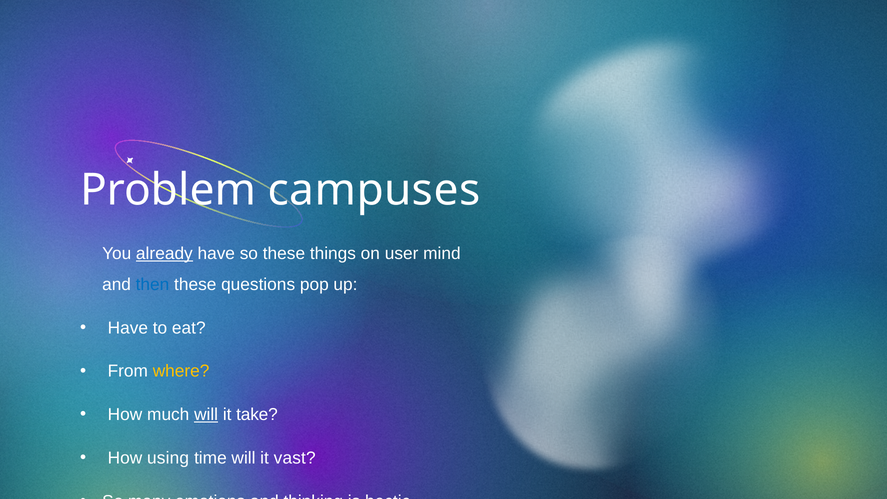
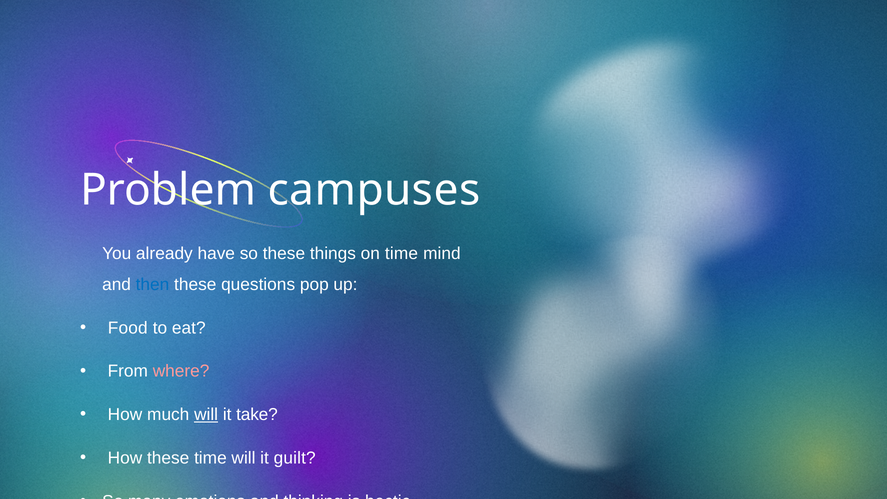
already underline: present -> none
on user: user -> time
Have at (128, 328): Have -> Food
where colour: yellow -> pink
How using: using -> these
vast: vast -> guilt
